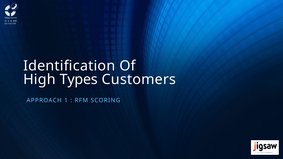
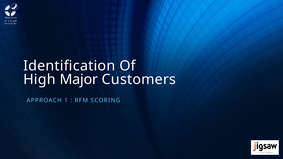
Types: Types -> Major
